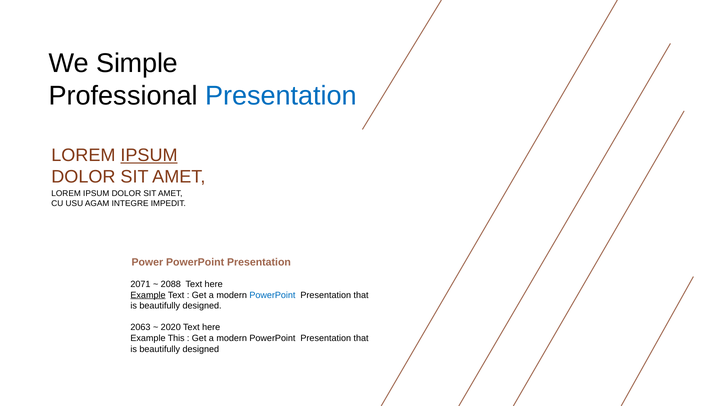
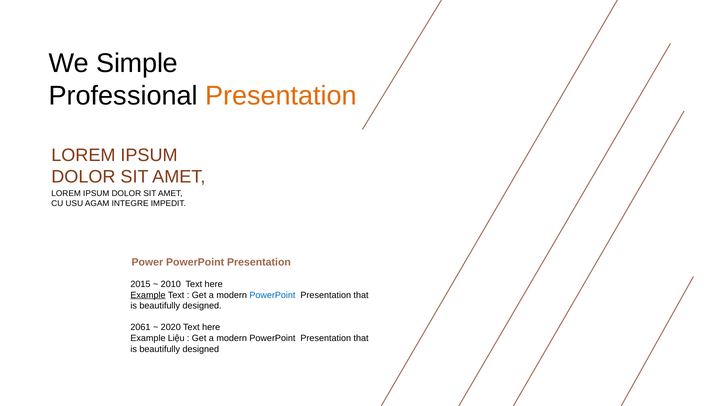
Presentation at (281, 96) colour: blue -> orange
IPSUM at (149, 155) underline: present -> none
2071: 2071 -> 2015
2088: 2088 -> 2010
2063: 2063 -> 2061
This: This -> Liệu
